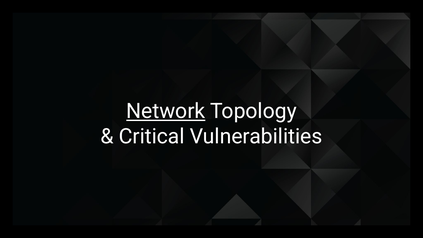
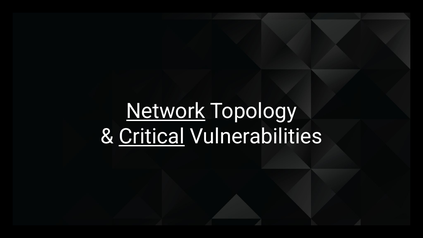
Critical underline: none -> present
